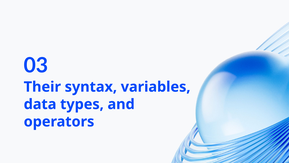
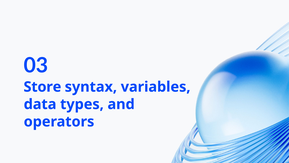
Their: Their -> Store
